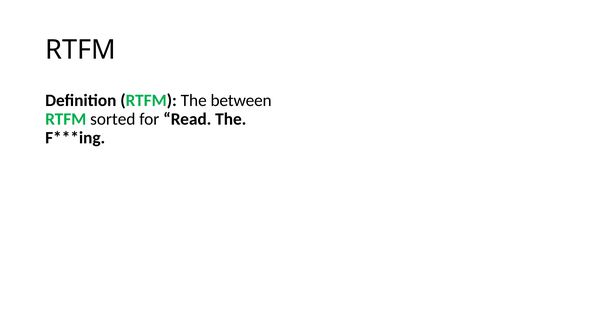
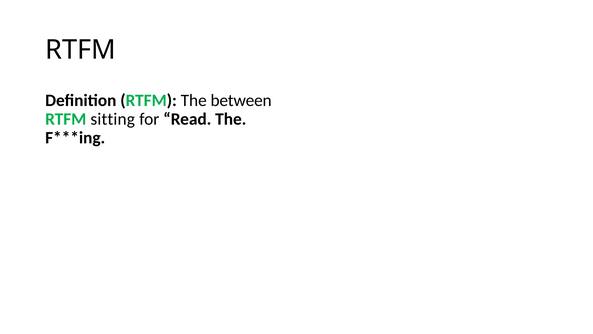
sorted: sorted -> sitting
